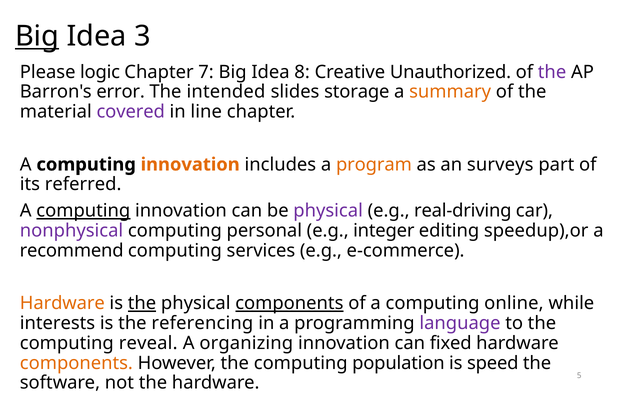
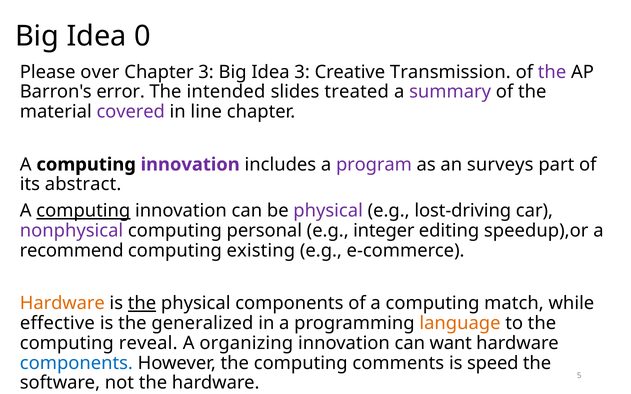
Big at (37, 36) underline: present -> none
3: 3 -> 0
logic: logic -> over
Chapter 7: 7 -> 3
Idea 8: 8 -> 3
Unauthorized: Unauthorized -> Transmission
storage: storage -> treated
summary colour: orange -> purple
innovation at (190, 165) colour: orange -> purple
program colour: orange -> purple
referred: referred -> abstract
real-driving: real-driving -> lost-driving
services: services -> existing
components at (289, 304) underline: present -> none
online: online -> match
interests: interests -> effective
referencing: referencing -> generalized
language colour: purple -> orange
fixed: fixed -> want
components at (76, 363) colour: orange -> blue
population: population -> comments
